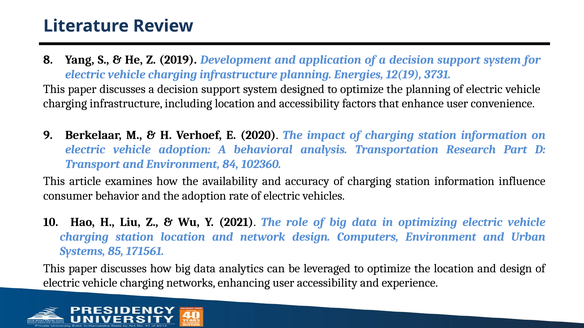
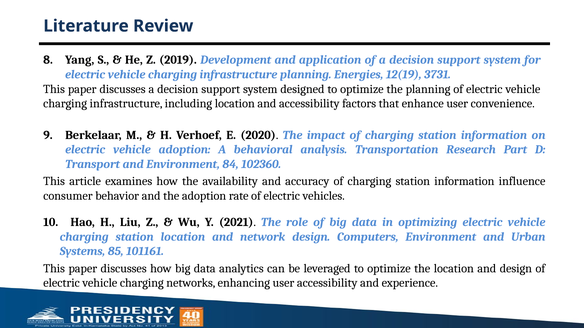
171561: 171561 -> 101161
